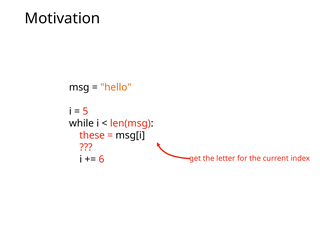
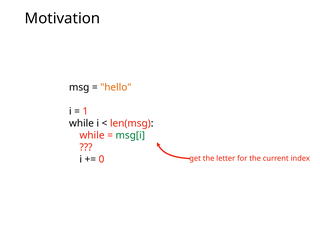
5: 5 -> 1
these at (92, 135): these -> while
msg[i colour: black -> green
6: 6 -> 0
